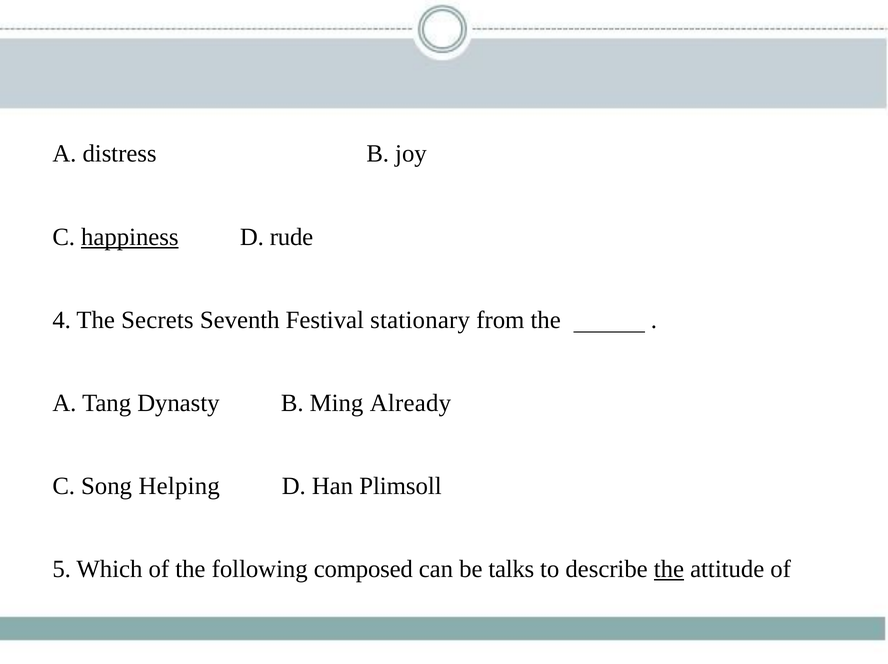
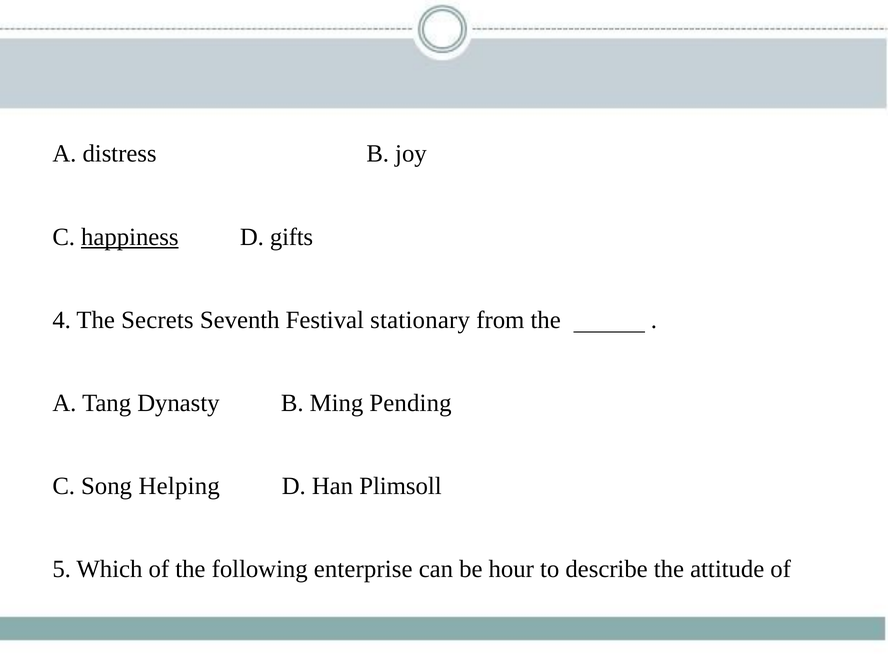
rude: rude -> gifts
Already: Already -> Pending
composed: composed -> enterprise
talks: talks -> hour
the at (669, 569) underline: present -> none
